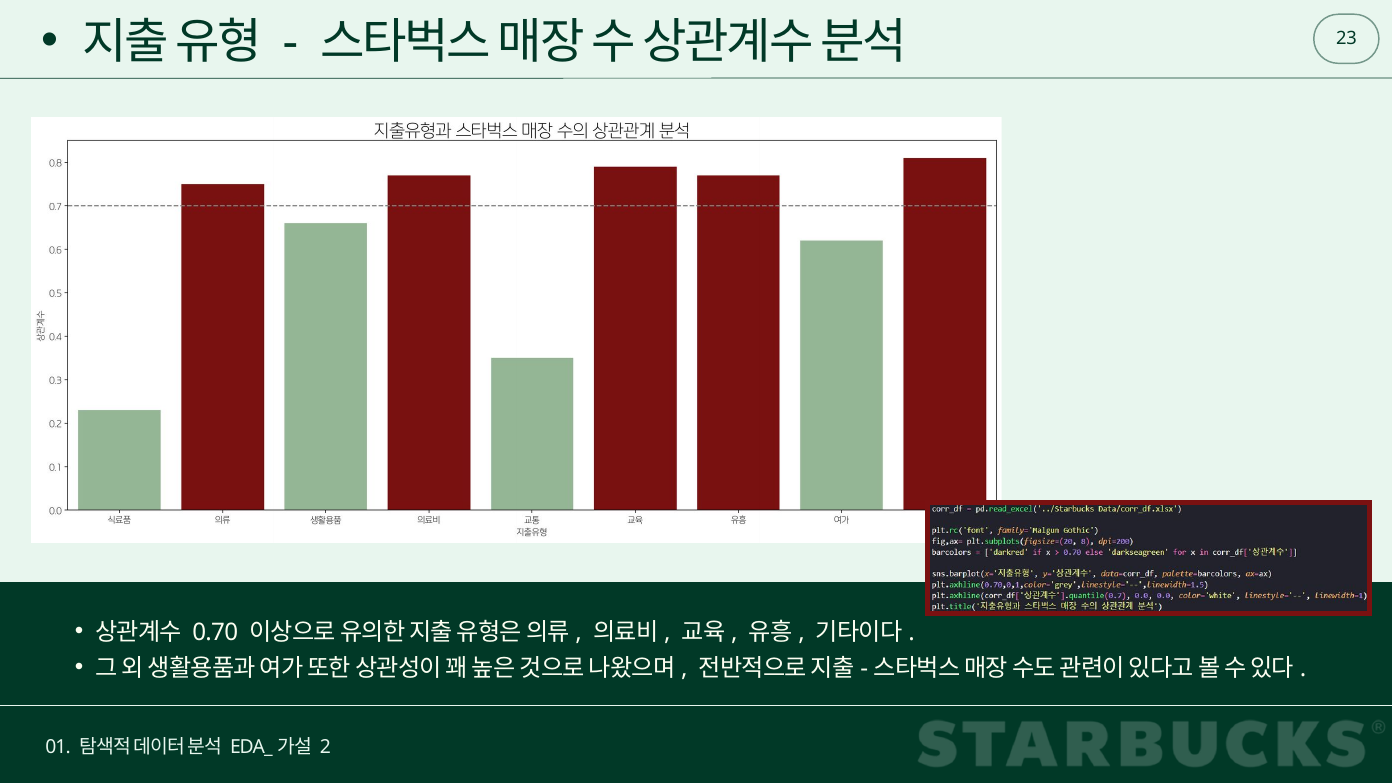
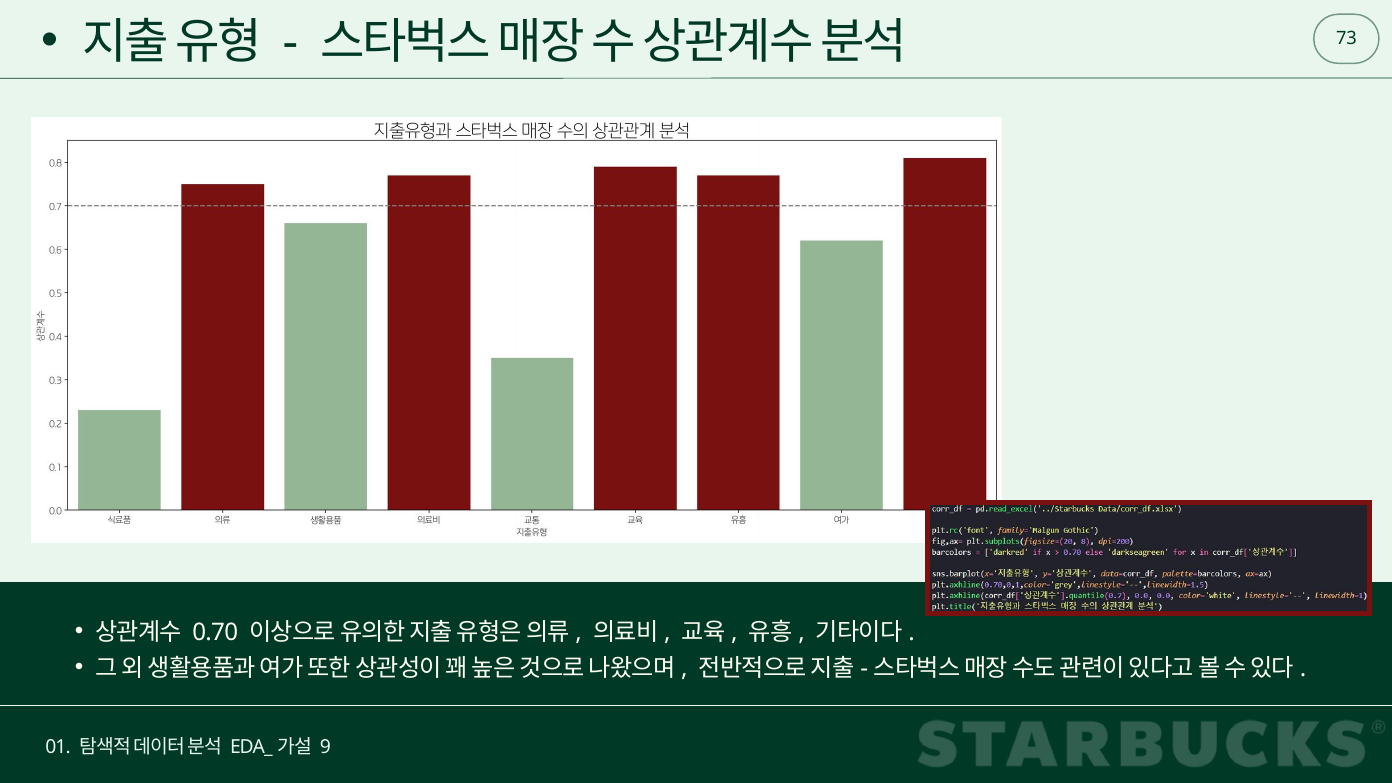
23: 23 -> 73
2: 2 -> 9
